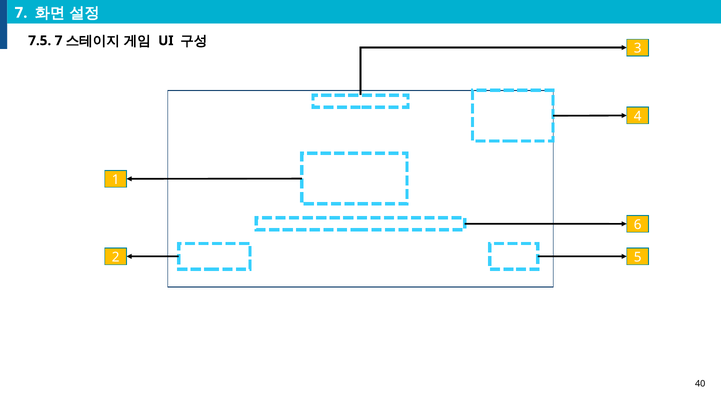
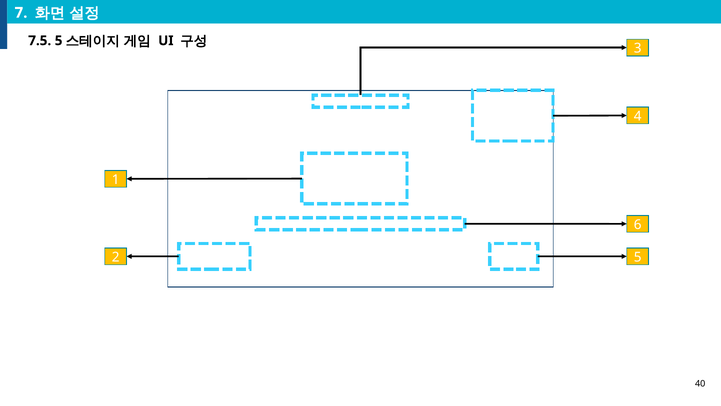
7.5 7: 7 -> 5
